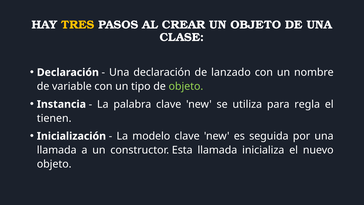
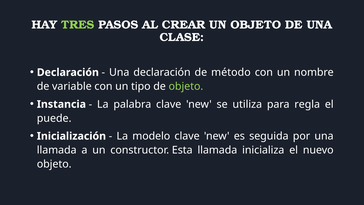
TRES colour: yellow -> light green
lanzado: lanzado -> método
tienen: tienen -> puede
